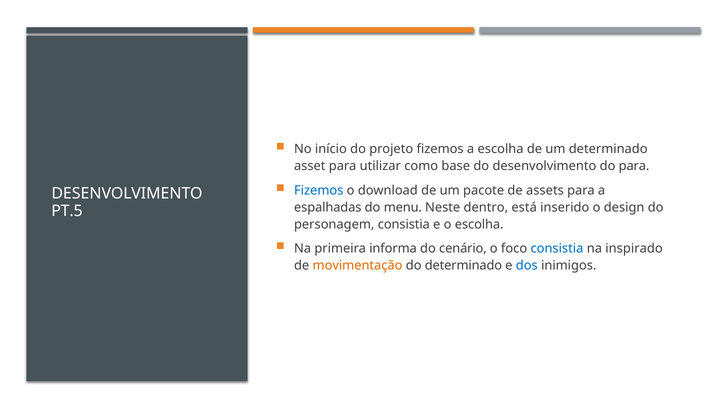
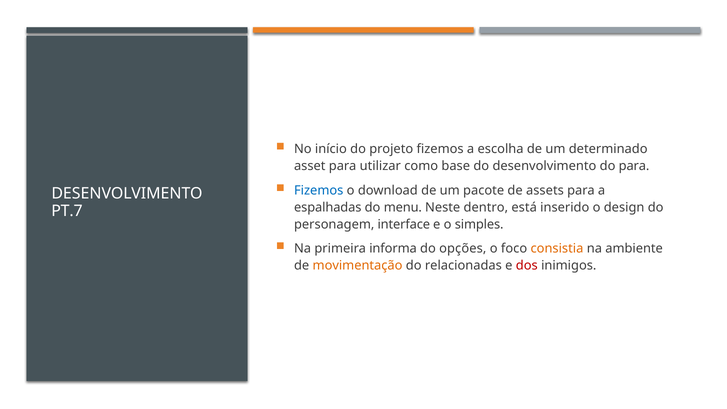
PT.5: PT.5 -> PT.7
personagem consistia: consistia -> interface
o escolha: escolha -> simples
cenário: cenário -> opções
consistia at (557, 248) colour: blue -> orange
inspirado: inspirado -> ambiente
do determinado: determinado -> relacionadas
dos colour: blue -> red
